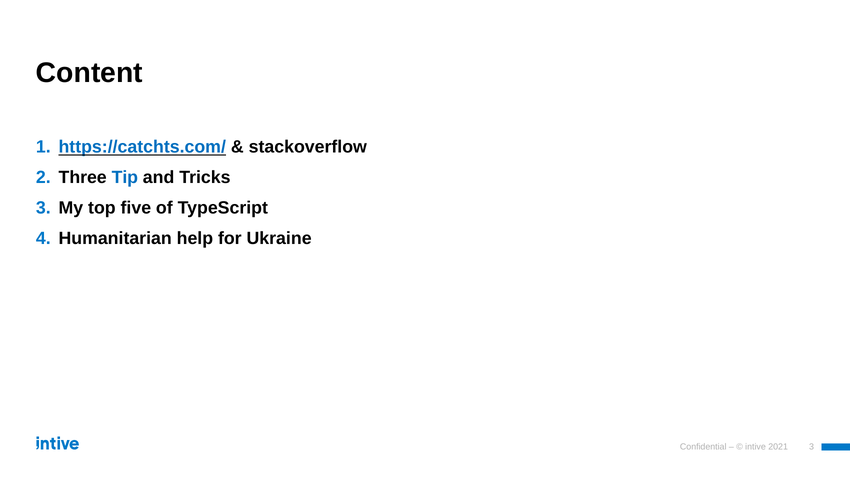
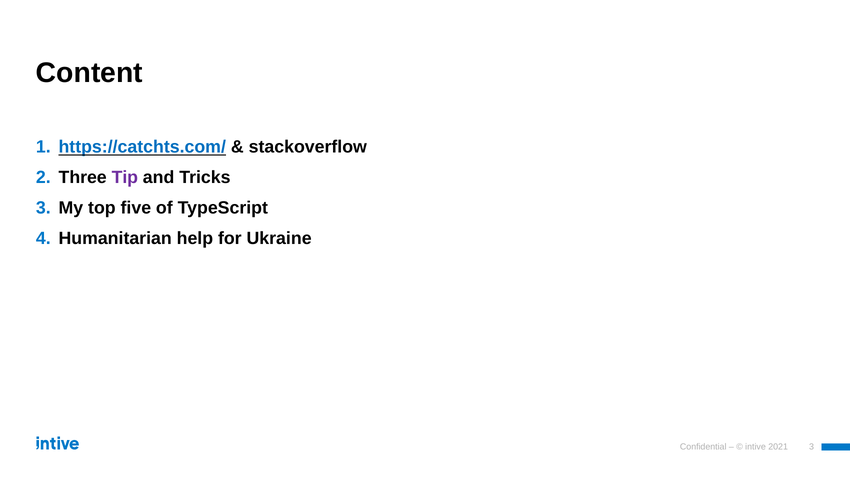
Tip colour: blue -> purple
